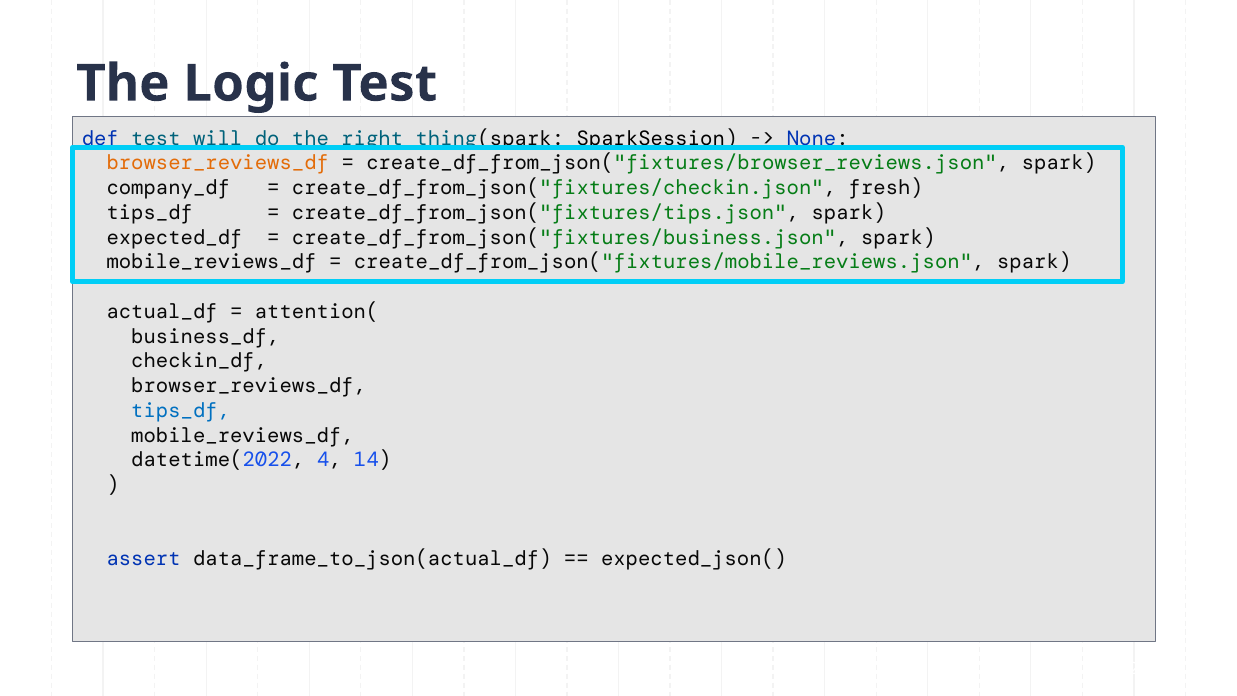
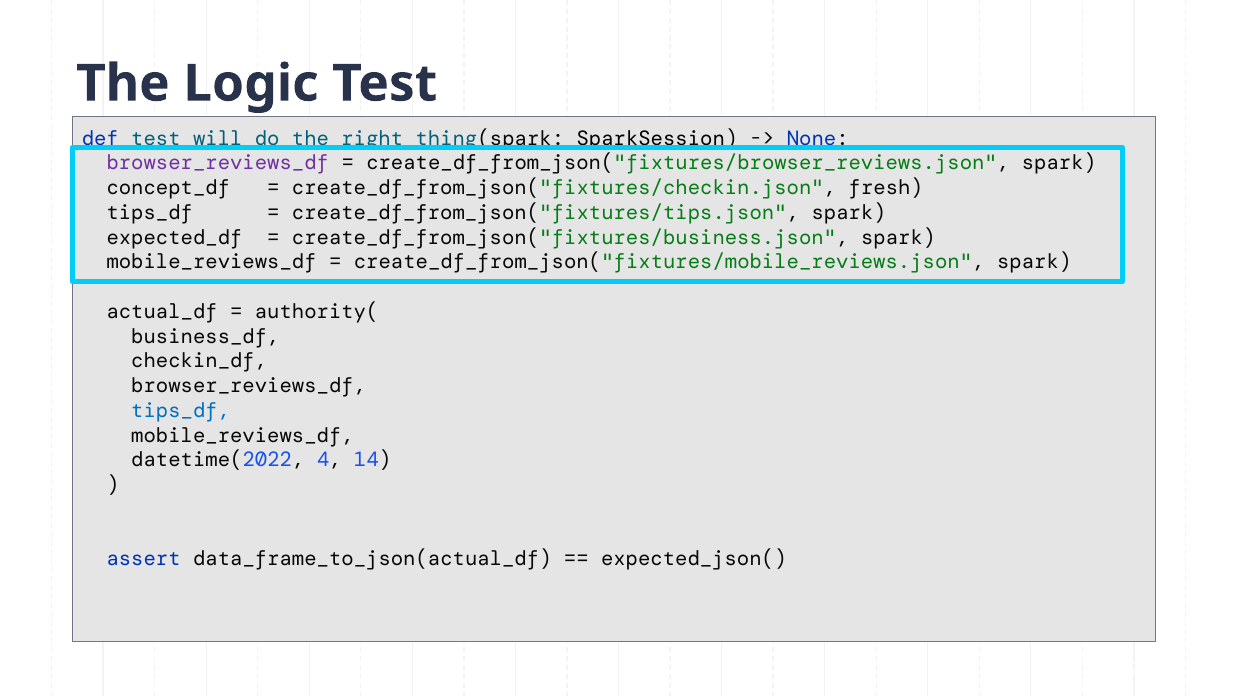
browser_reviews_df at (218, 163) colour: orange -> purple
company_df: company_df -> concept_df
attention(: attention( -> authority(
